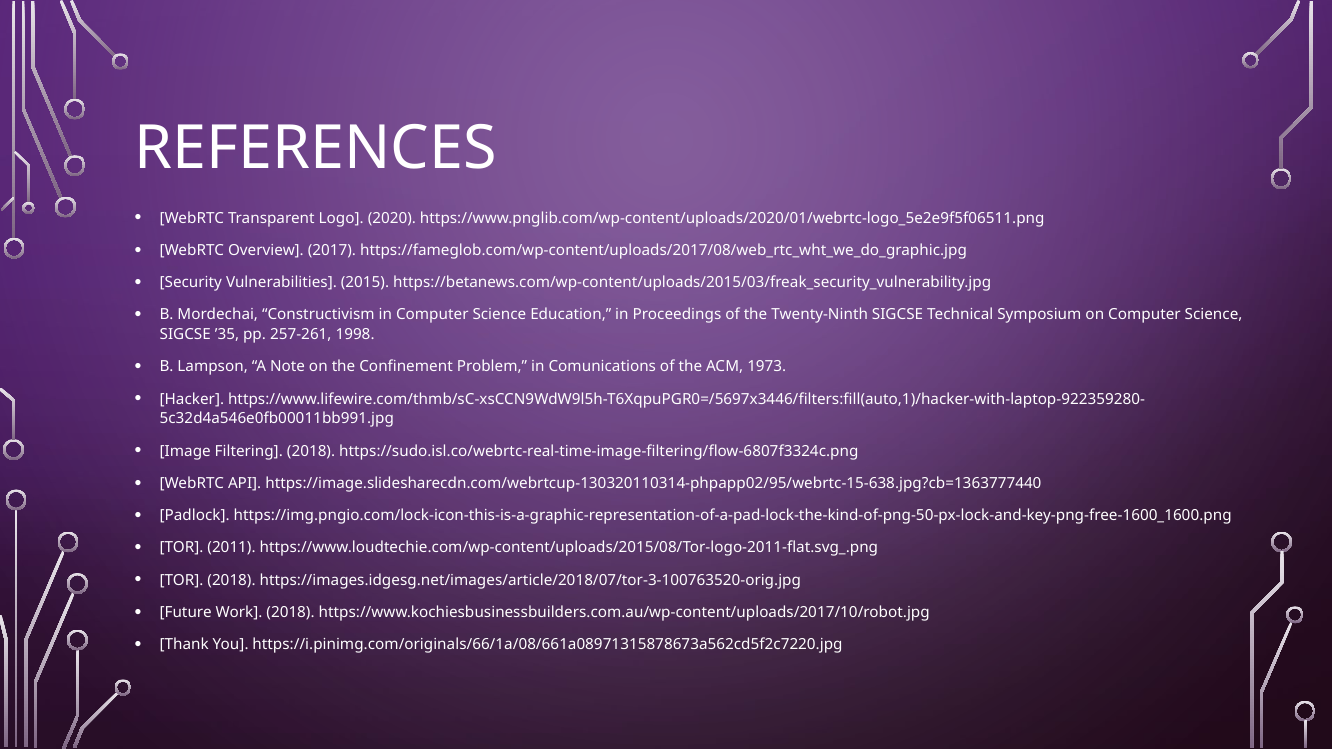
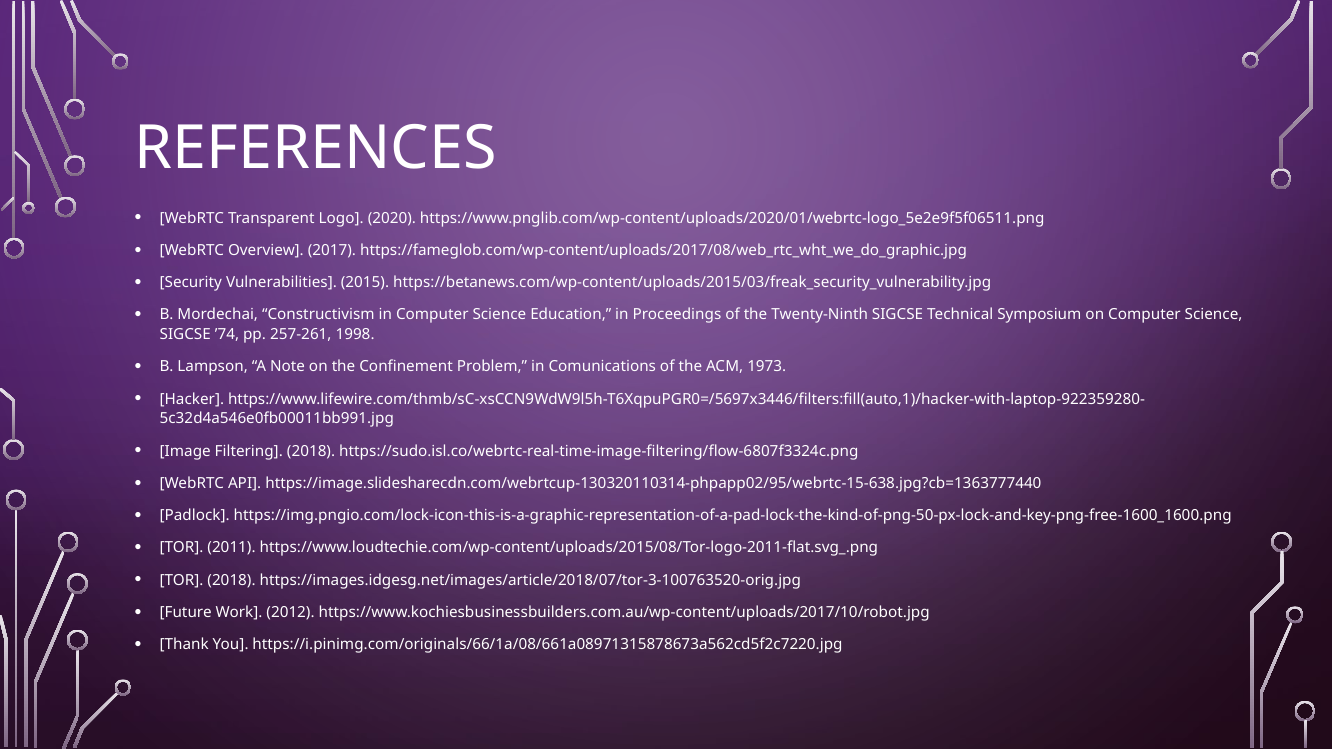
’35: ’35 -> ’74
Work 2018: 2018 -> 2012
